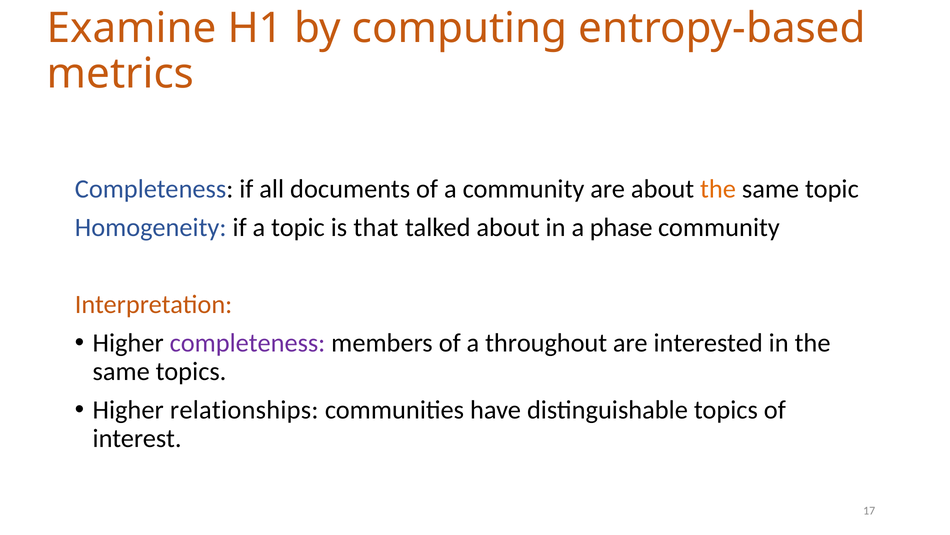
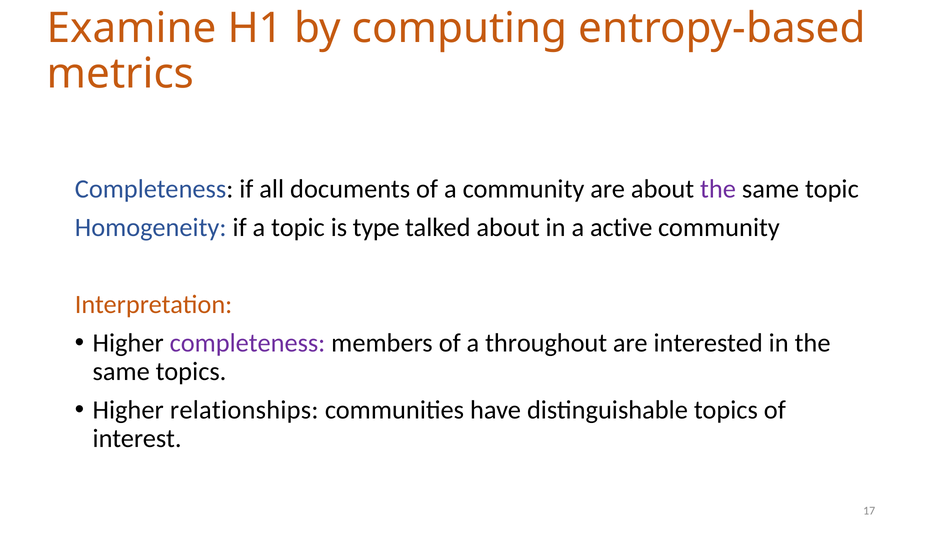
the at (718, 189) colour: orange -> purple
that: that -> type
phase: phase -> active
